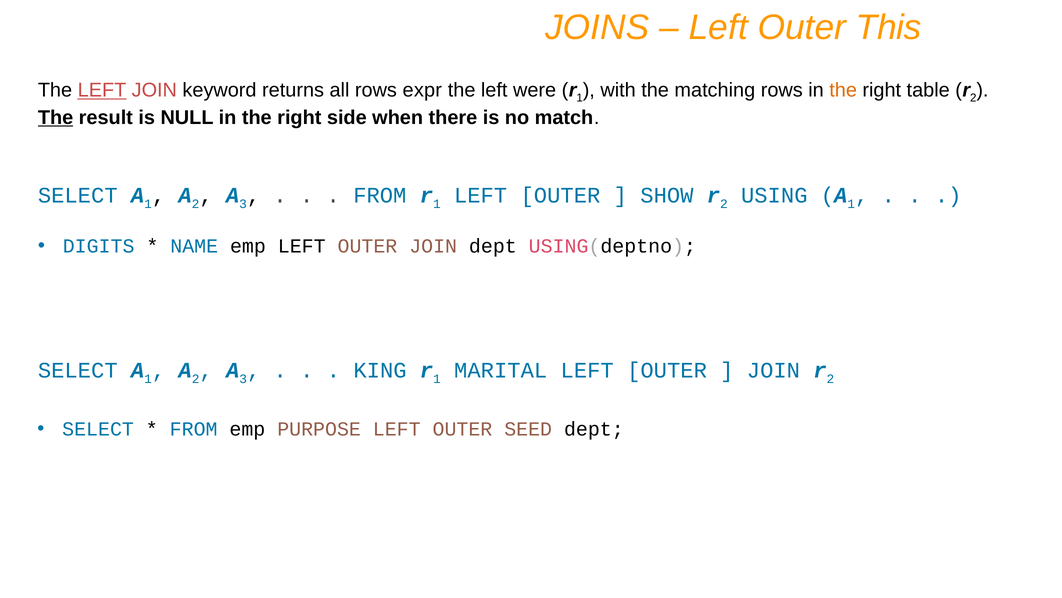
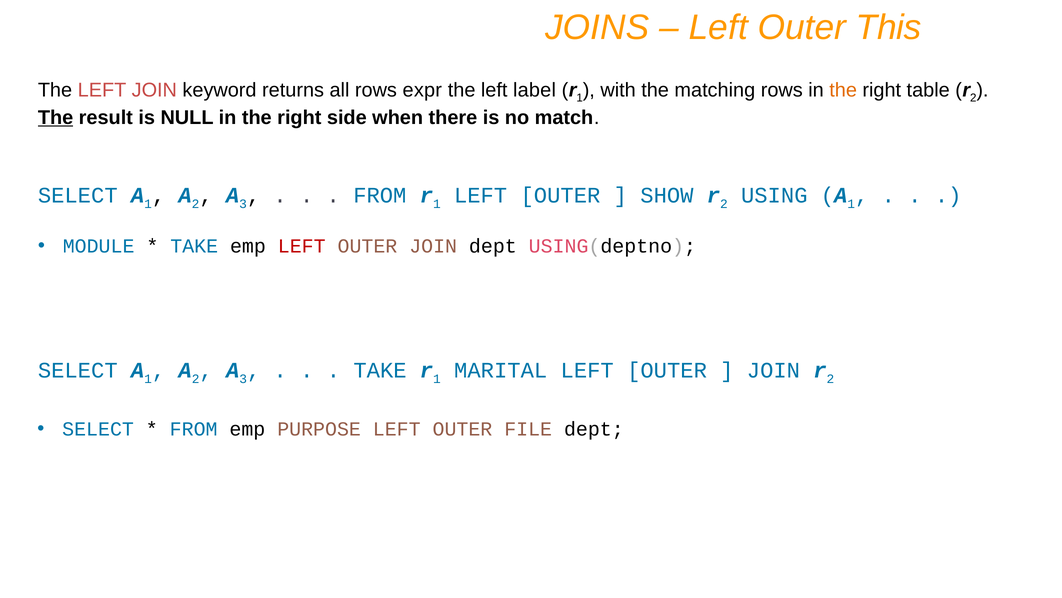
LEFT at (102, 90) underline: present -> none
were: were -> label
DIGITS: DIGITS -> MODULE
NAME at (194, 246): NAME -> TAKE
LEFT at (302, 246) colour: black -> red
KING at (380, 370): KING -> TAKE
SEED: SEED -> FILE
